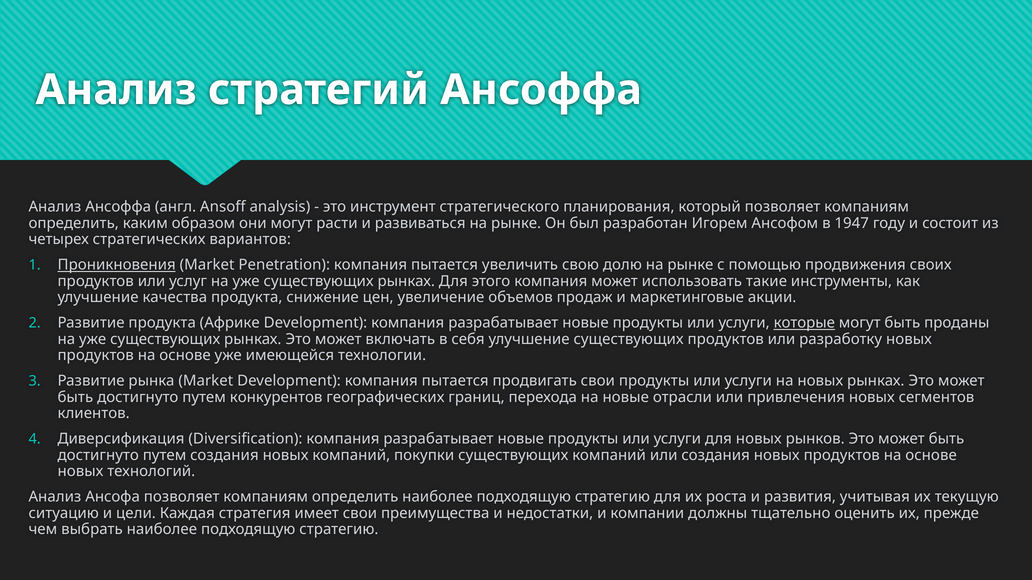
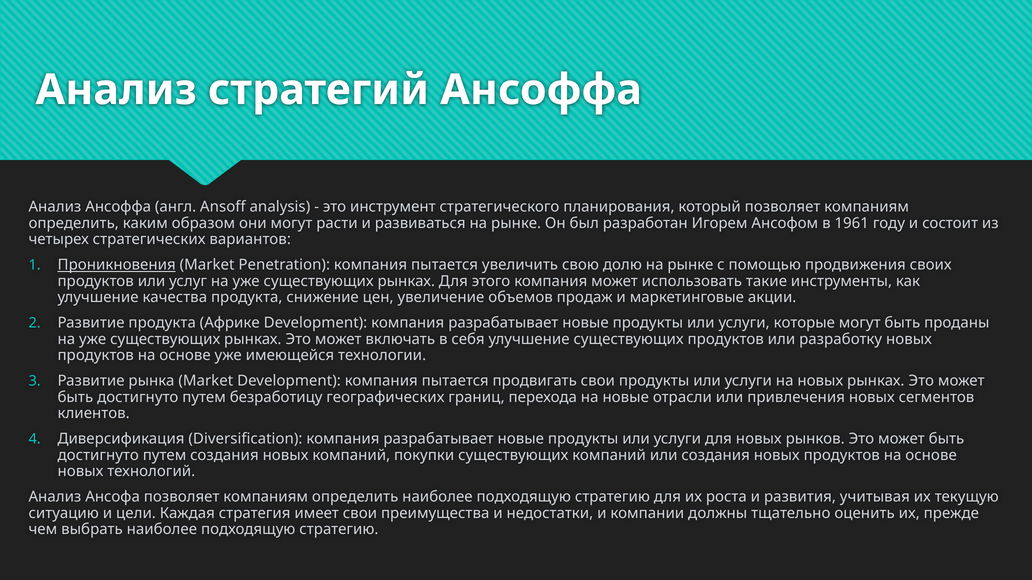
1947: 1947 -> 1961
которые underline: present -> none
конкурентов: конкурентов -> безработицу
